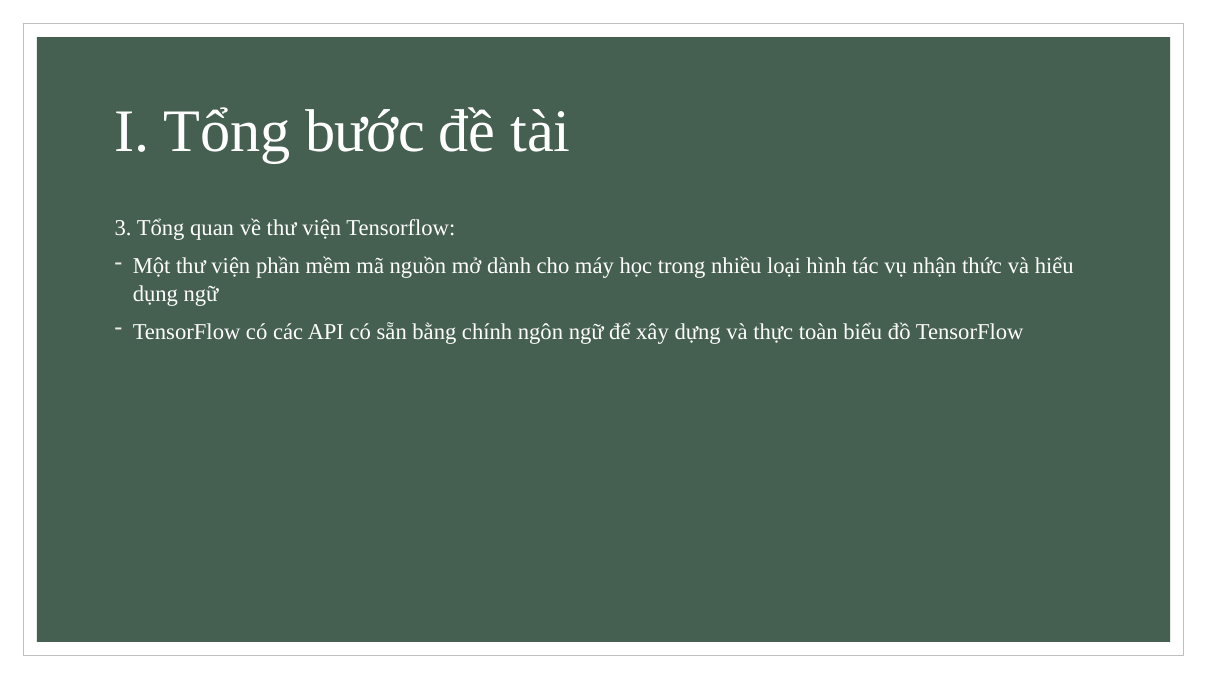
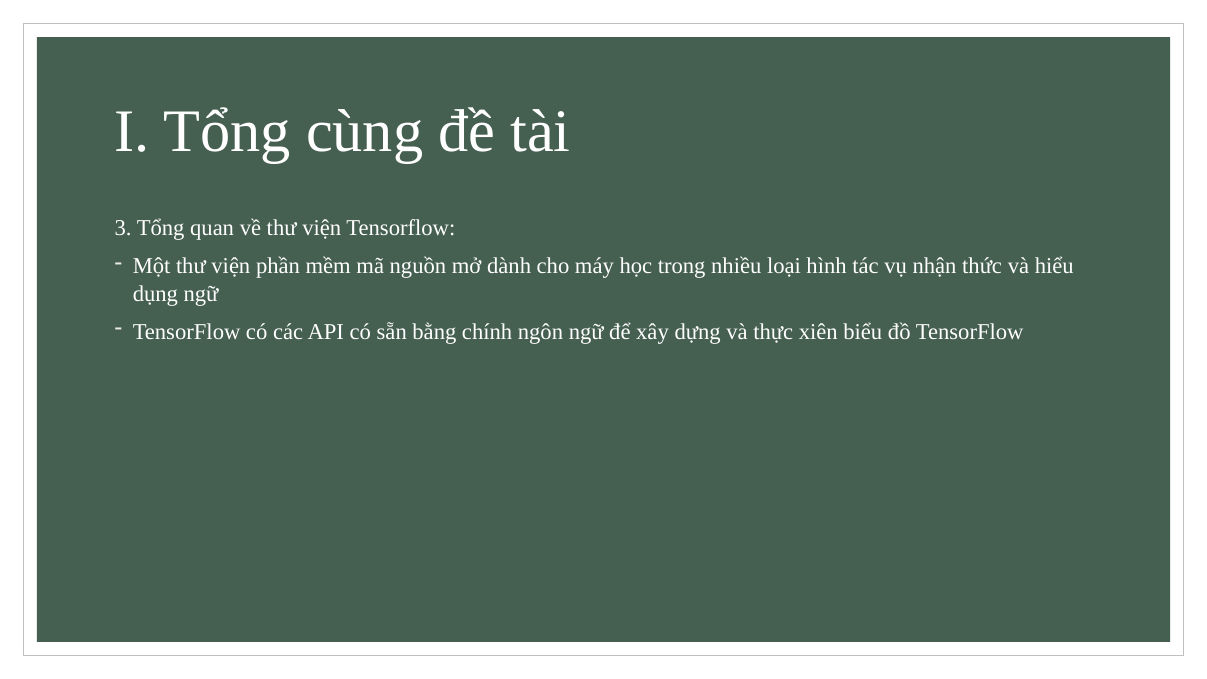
bước: bước -> cùng
toàn: toàn -> xiên
